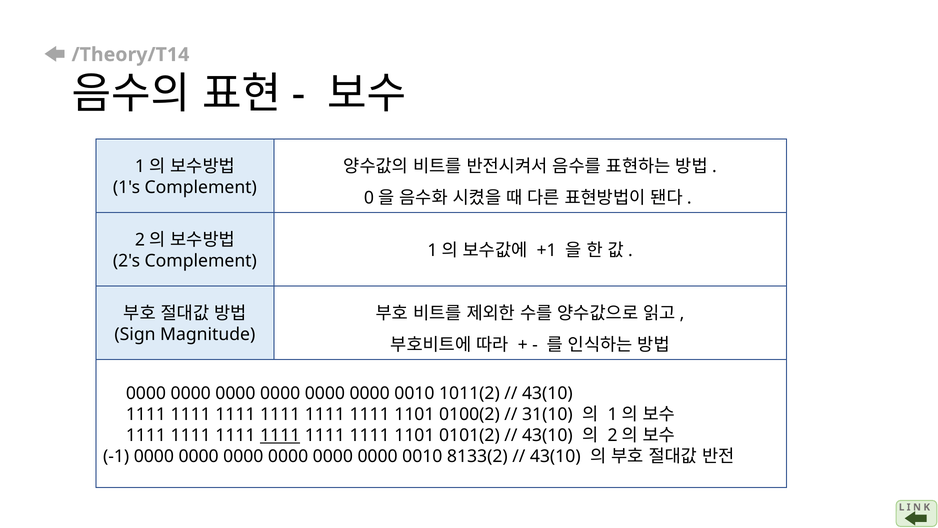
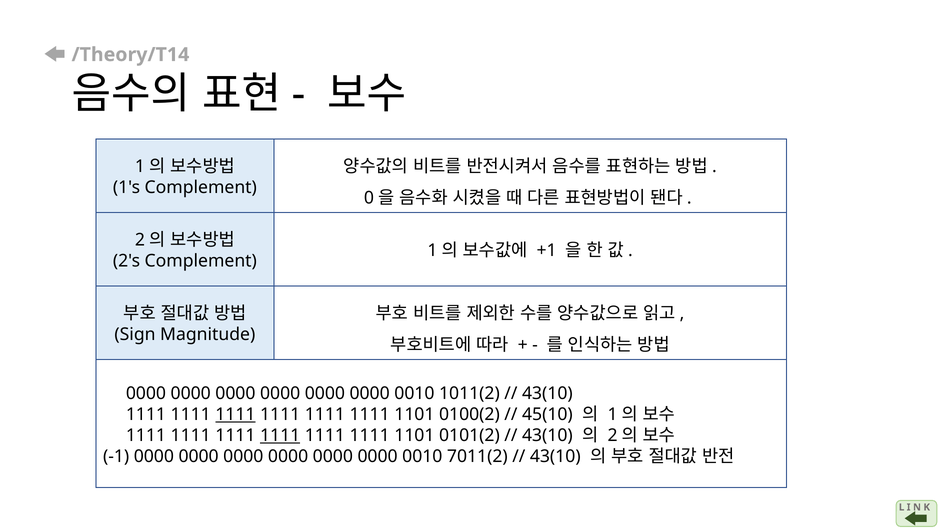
1111 at (235, 414) underline: none -> present
31(10: 31(10 -> 45(10
8133(2: 8133(2 -> 7011(2
